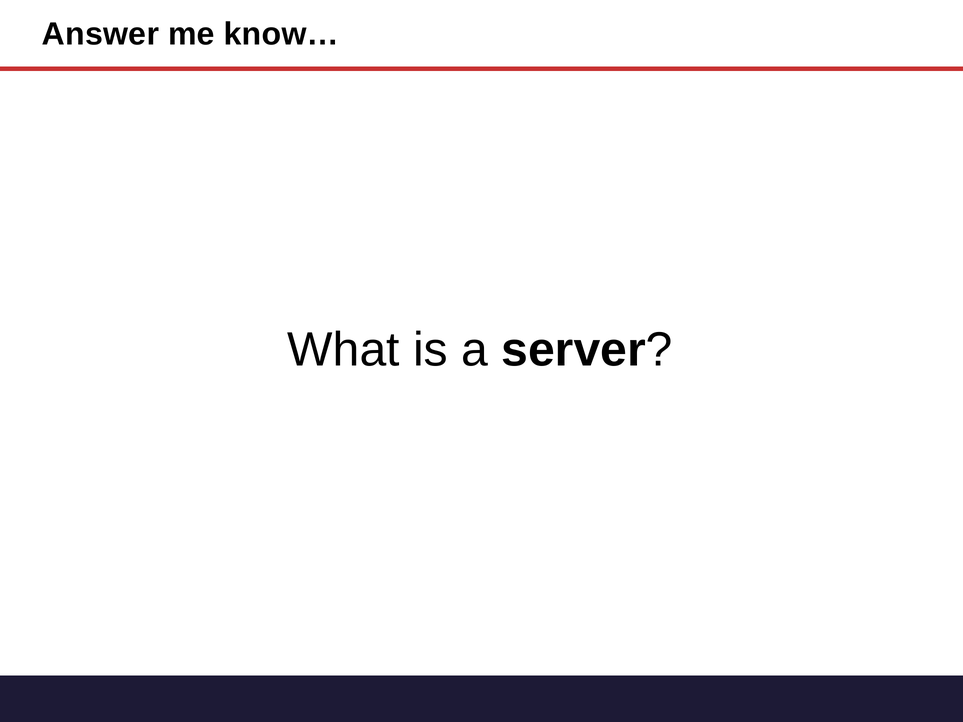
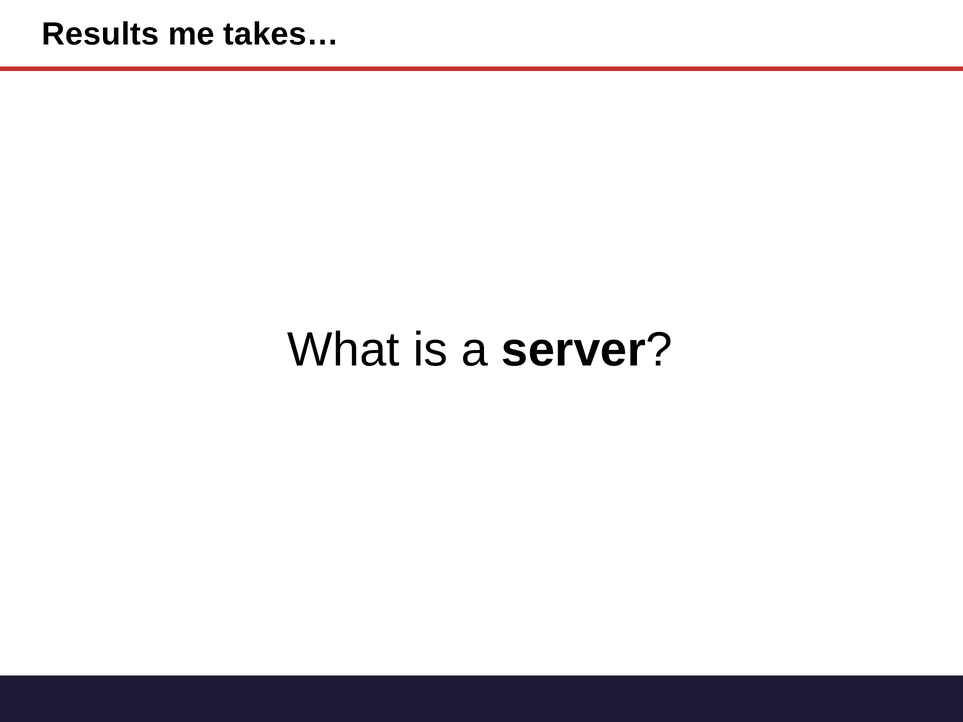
Answer: Answer -> Results
know…: know… -> takes…
